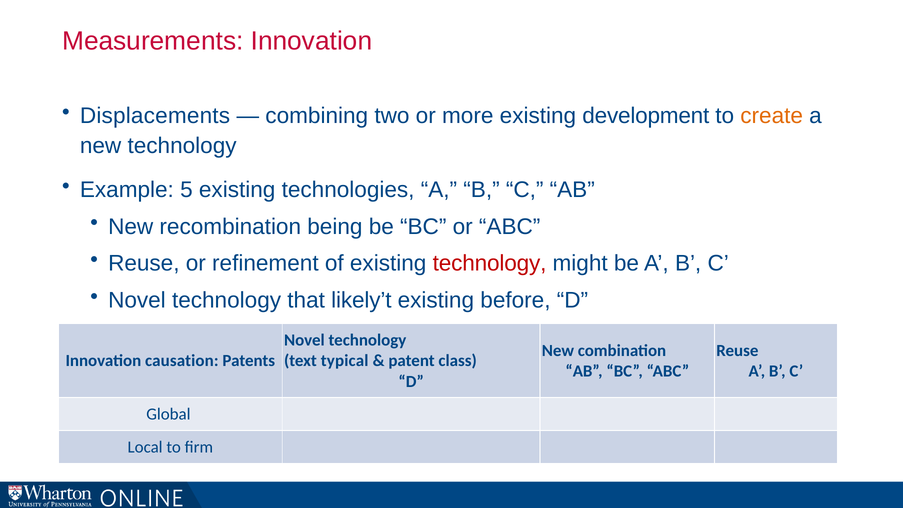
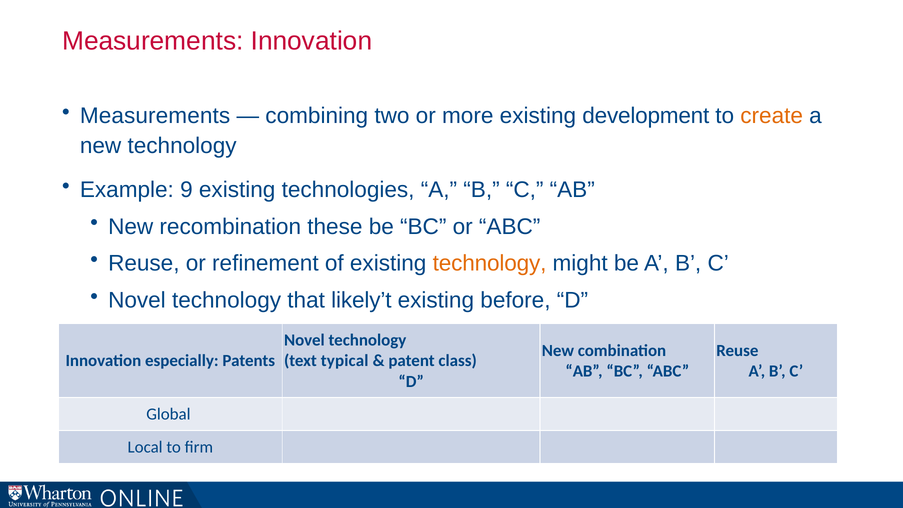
Displacements at (155, 116): Displacements -> Measurements
5: 5 -> 9
being: being -> these
technology at (490, 263) colour: red -> orange
causation: causation -> especially
